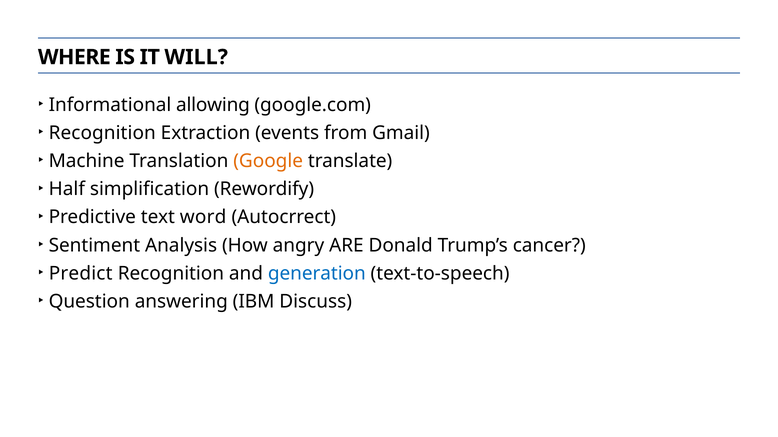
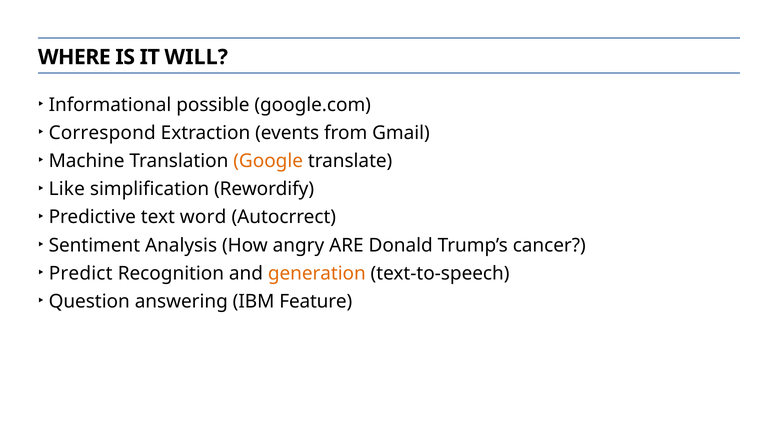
allowing: allowing -> possible
Recognition at (102, 133): Recognition -> Correspond
Half: Half -> Like
generation colour: blue -> orange
Discuss: Discuss -> Feature
